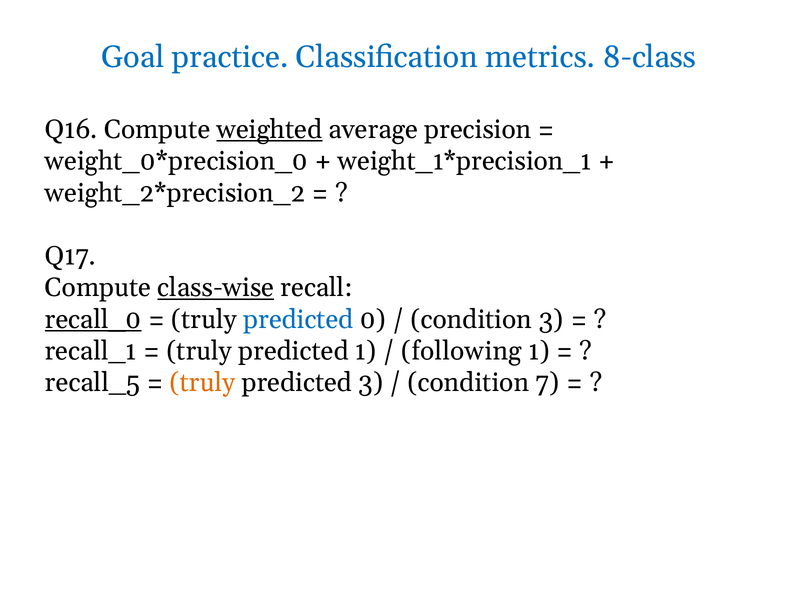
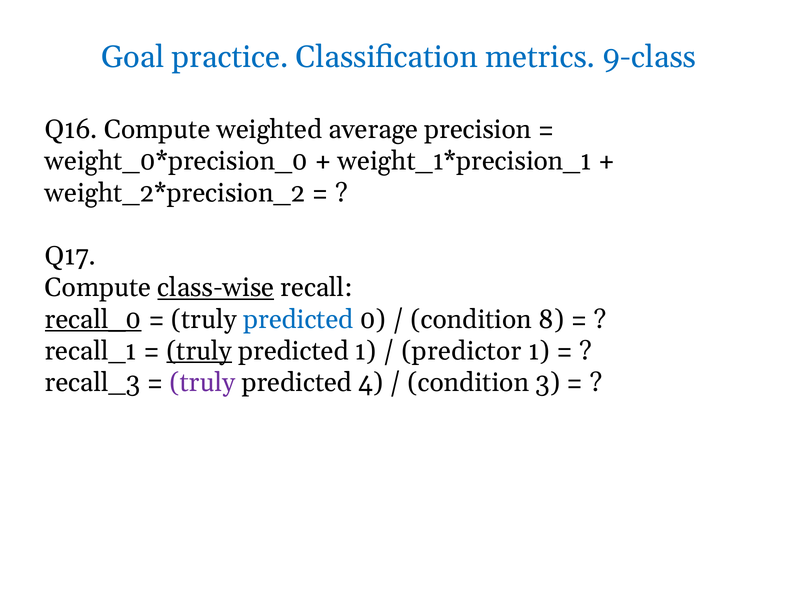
8-class: 8-class -> 9-class
weighted underline: present -> none
condition 3: 3 -> 8
truly at (199, 351) underline: none -> present
following: following -> predictor
recall_5: recall_5 -> recall_3
truly at (203, 383) colour: orange -> purple
predicted 3: 3 -> 4
7: 7 -> 3
